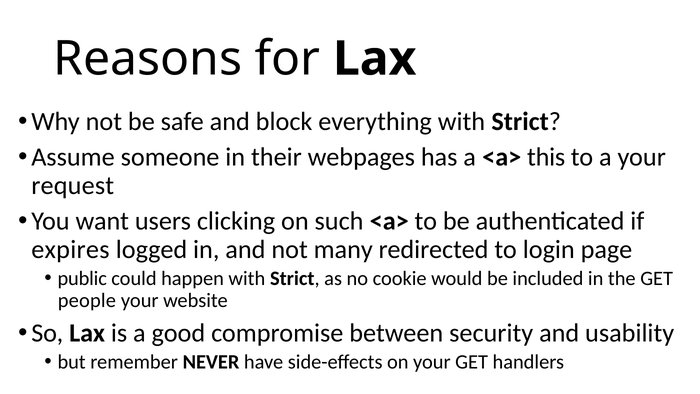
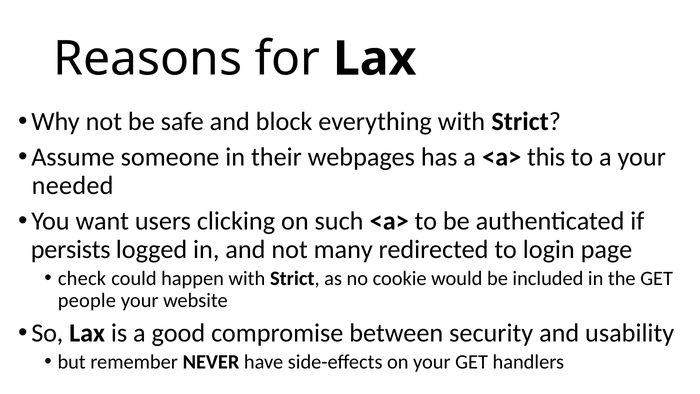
request: request -> needed
expires: expires -> persists
public: public -> check
